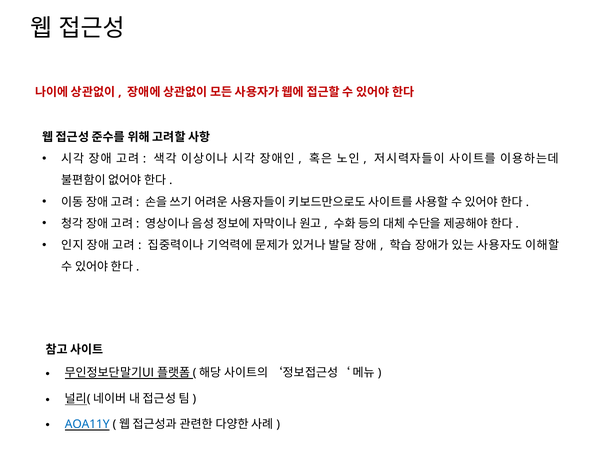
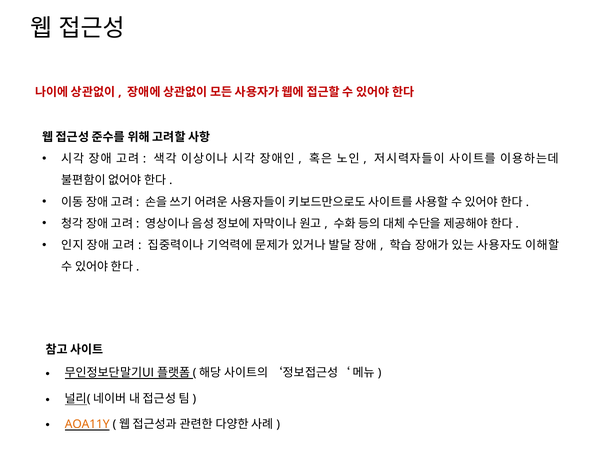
AOA11Y colour: blue -> orange
